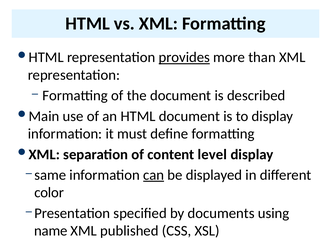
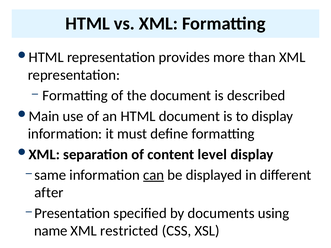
provides underline: present -> none
color: color -> after
published: published -> restricted
